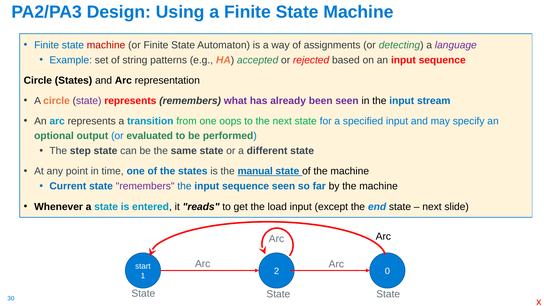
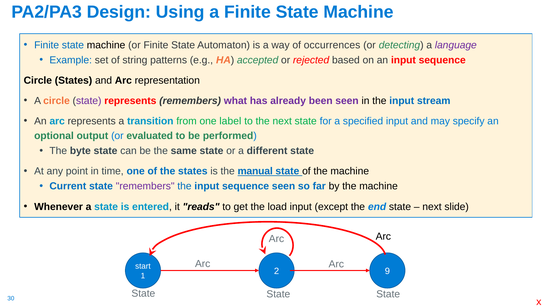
machine at (106, 45) colour: red -> black
assignments: assignments -> occurrences
oops: oops -> label
step: step -> byte
0: 0 -> 9
